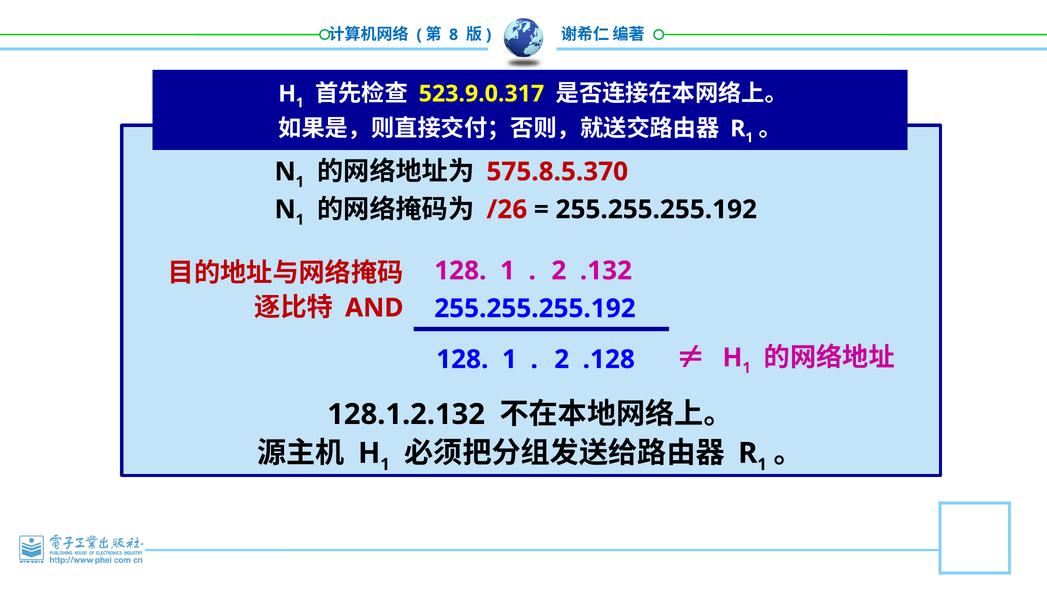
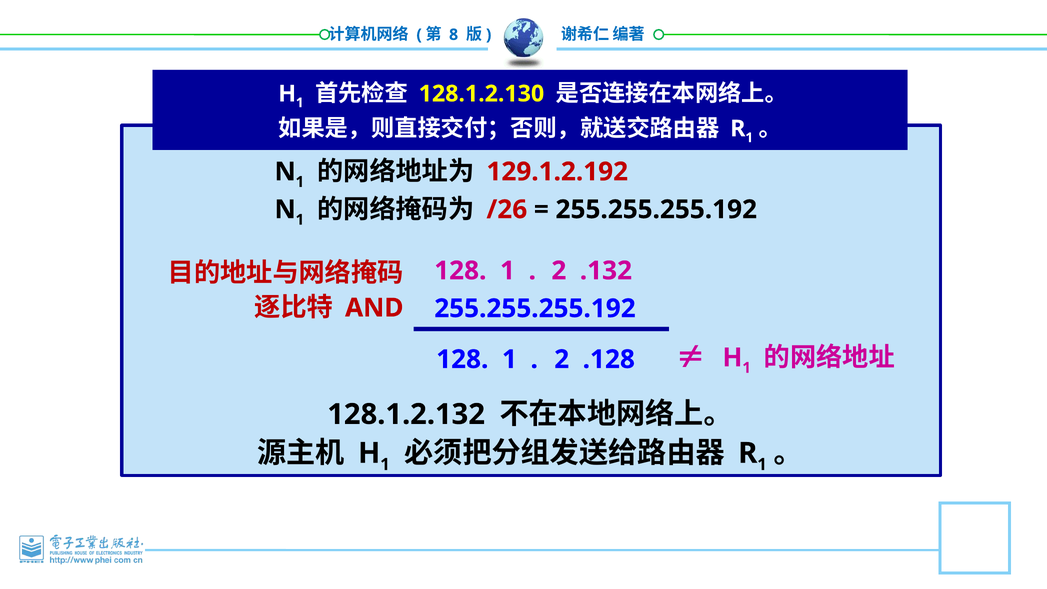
523.9.0.317: 523.9.0.317 -> 128.1.2.130
575.8.5.370: 575.8.5.370 -> 129.1.2.192
